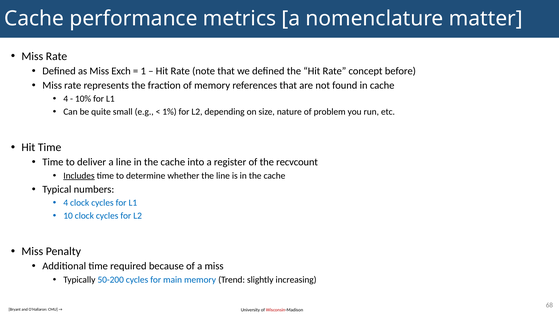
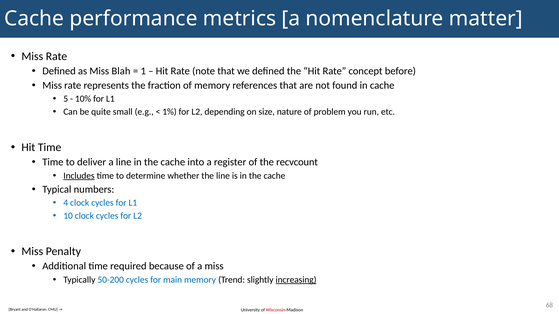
Exch: Exch -> Blah
4 at (66, 99): 4 -> 5
increasing underline: none -> present
